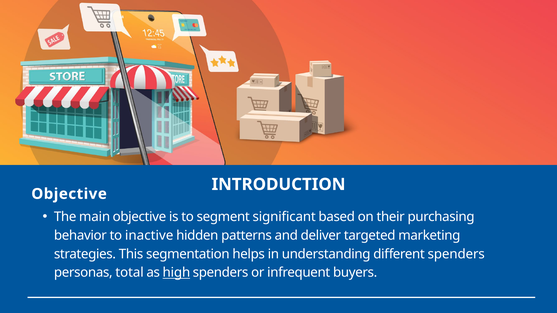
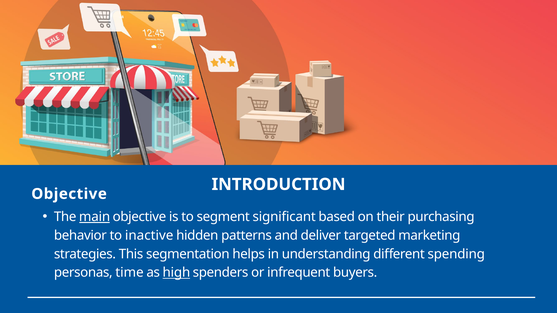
main underline: none -> present
different spenders: spenders -> spending
total: total -> time
